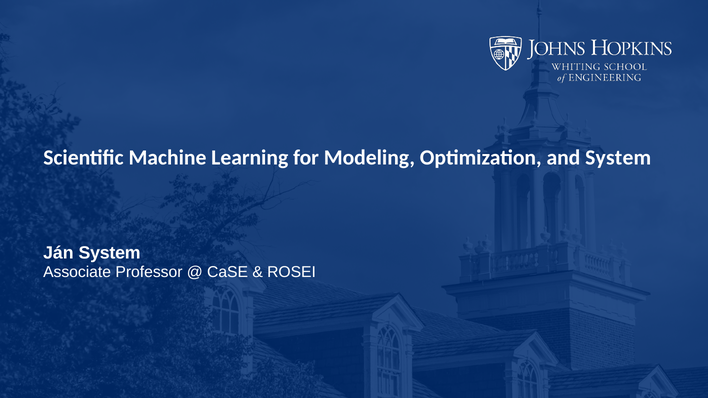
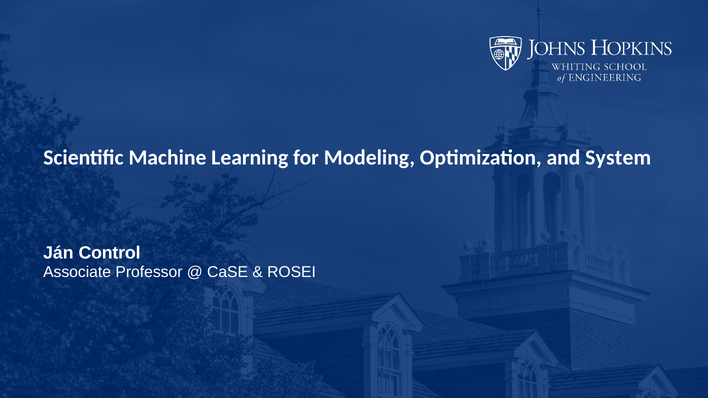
Ján System: System -> Control
